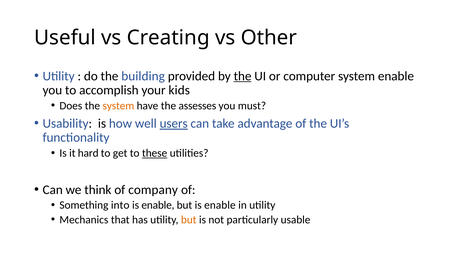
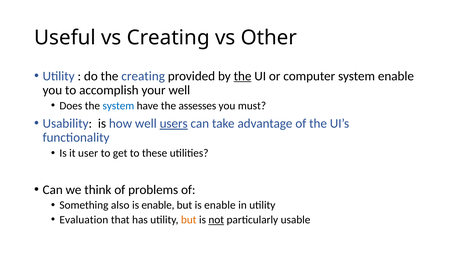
the building: building -> creating
your kids: kids -> well
system at (118, 105) colour: orange -> blue
hard: hard -> user
these underline: present -> none
company: company -> problems
into: into -> also
Mechanics: Mechanics -> Evaluation
not underline: none -> present
